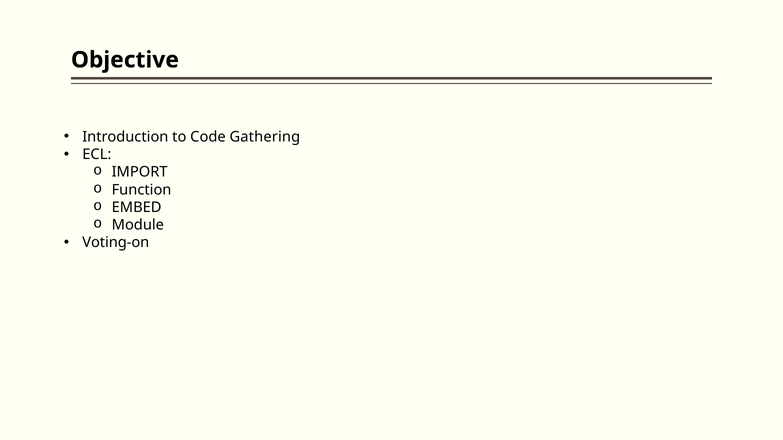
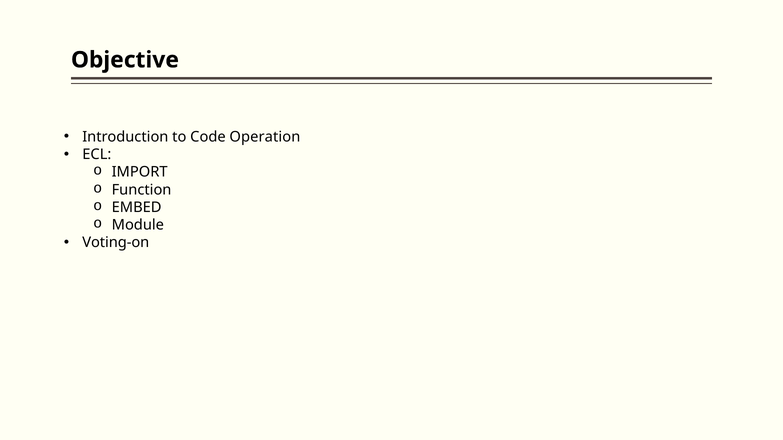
Gathering: Gathering -> Operation
